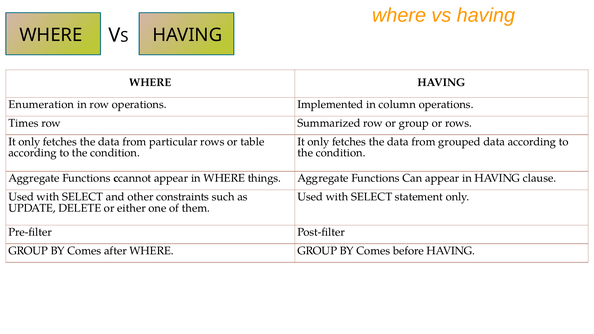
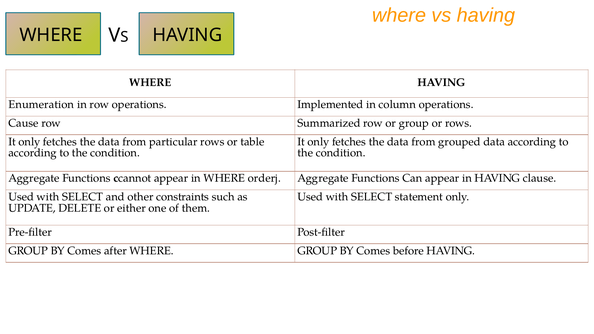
Times: Times -> Cause
things: things -> orderj
